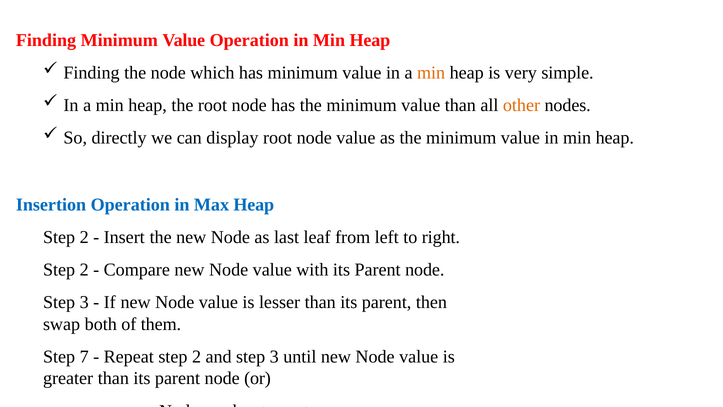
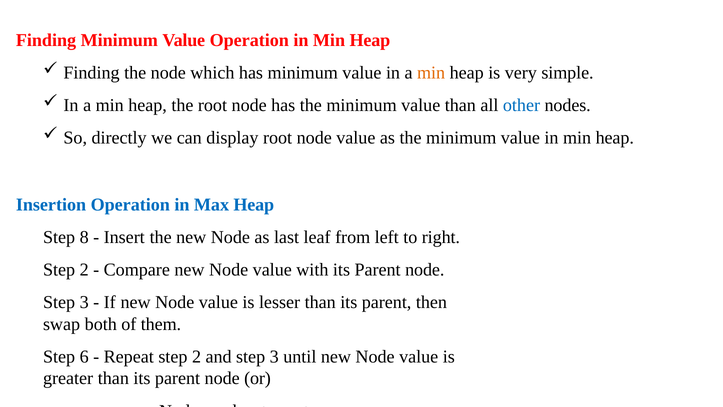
other colour: orange -> blue
2 at (84, 237): 2 -> 8
7: 7 -> 6
